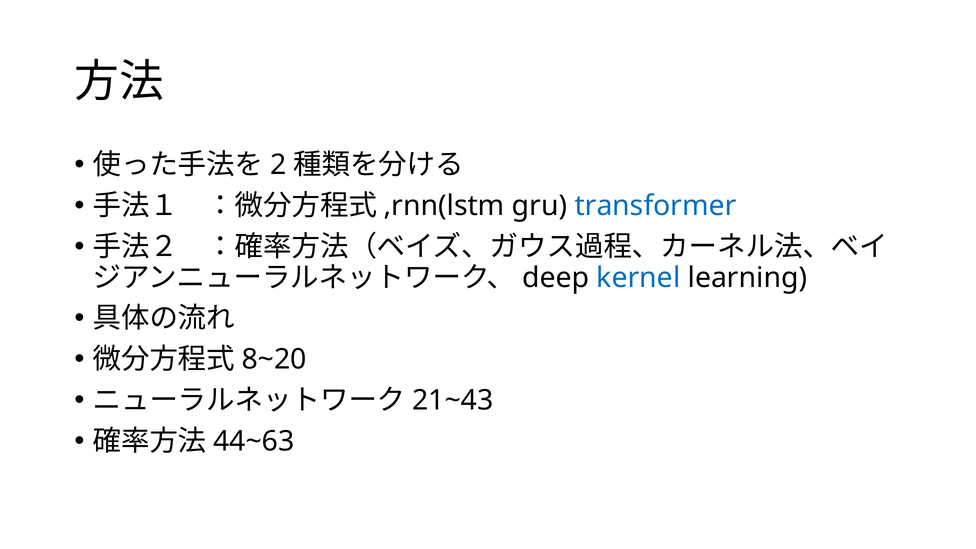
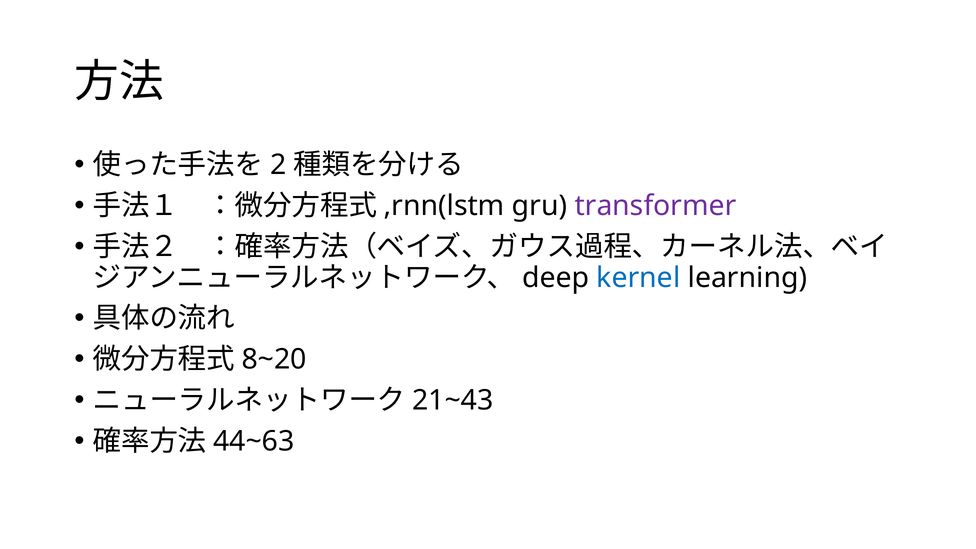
transformer colour: blue -> purple
